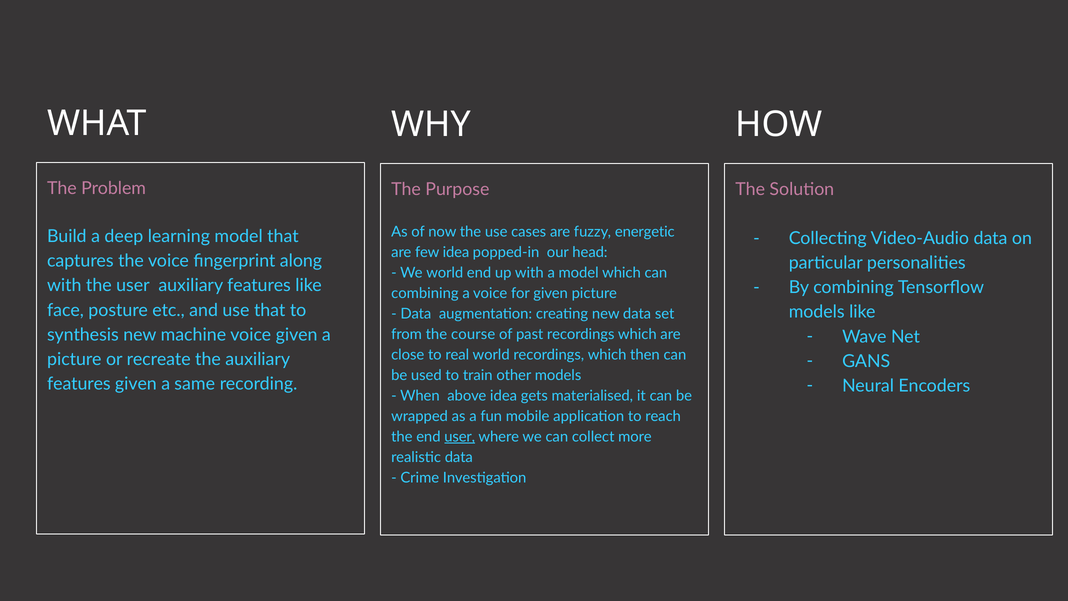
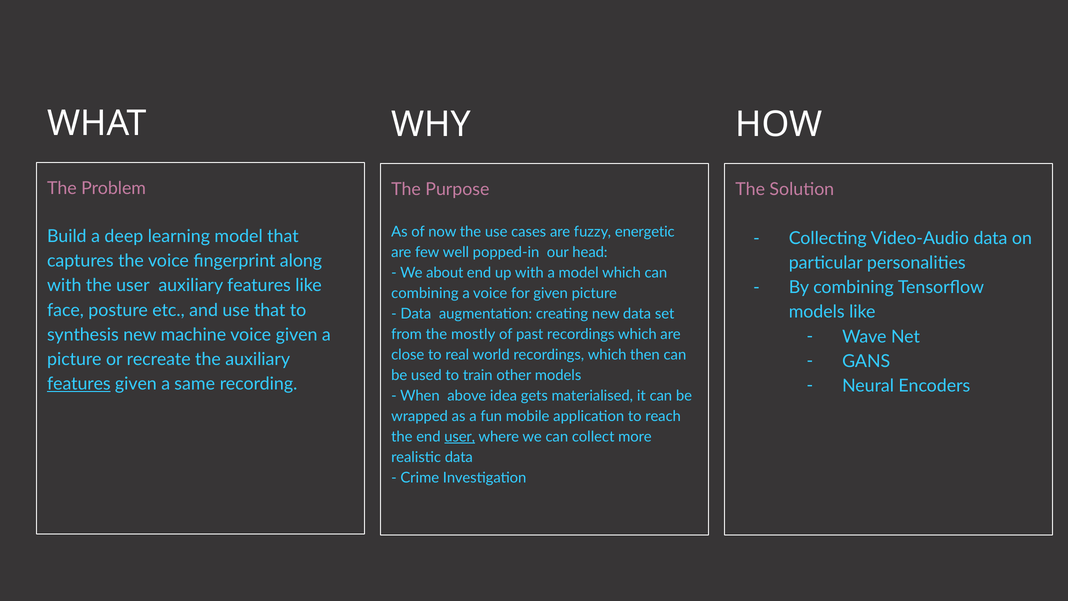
few idea: idea -> well
We world: world -> about
course: course -> mostly
features at (79, 384) underline: none -> present
